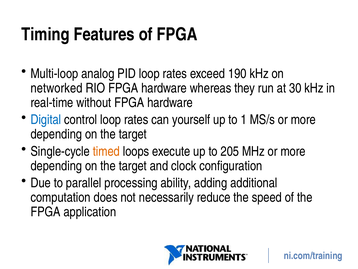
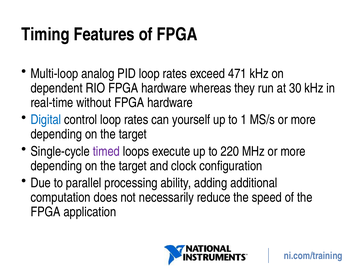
190: 190 -> 471
networked: networked -> dependent
timed colour: orange -> purple
205: 205 -> 220
